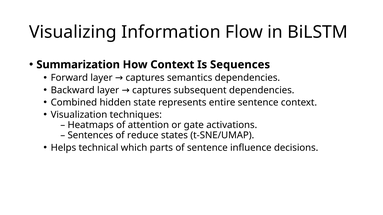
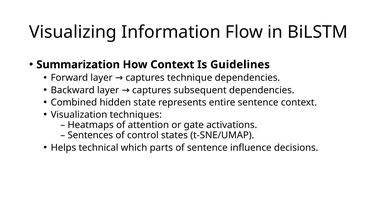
Sequences: Sequences -> Guidelines
semantics: semantics -> technique
reduce: reduce -> control
